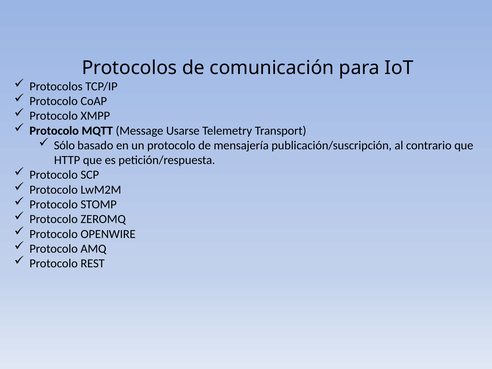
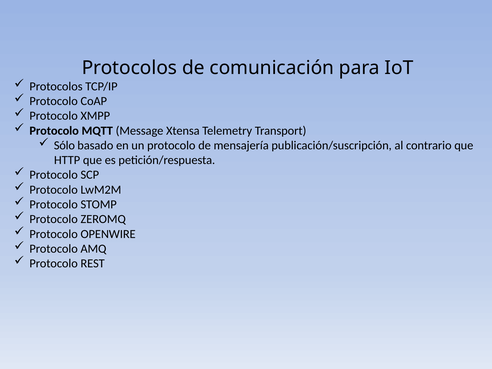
Usarse: Usarse -> Xtensa
